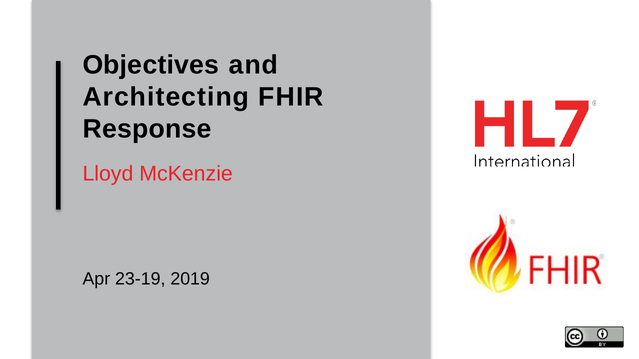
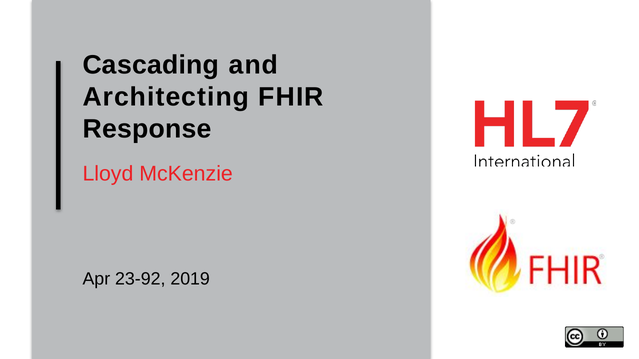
Objectives: Objectives -> Cascading
23-19: 23-19 -> 23-92
